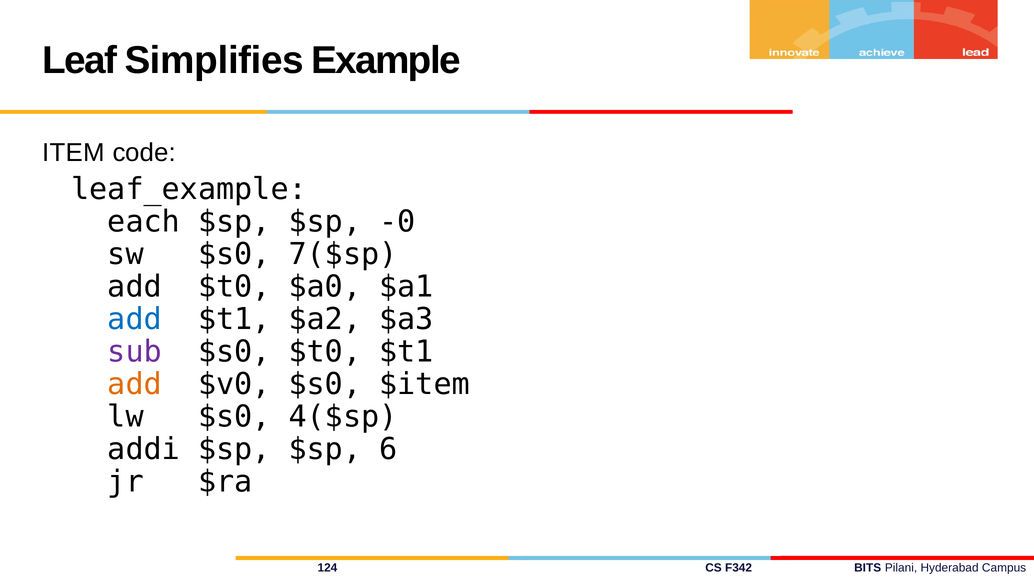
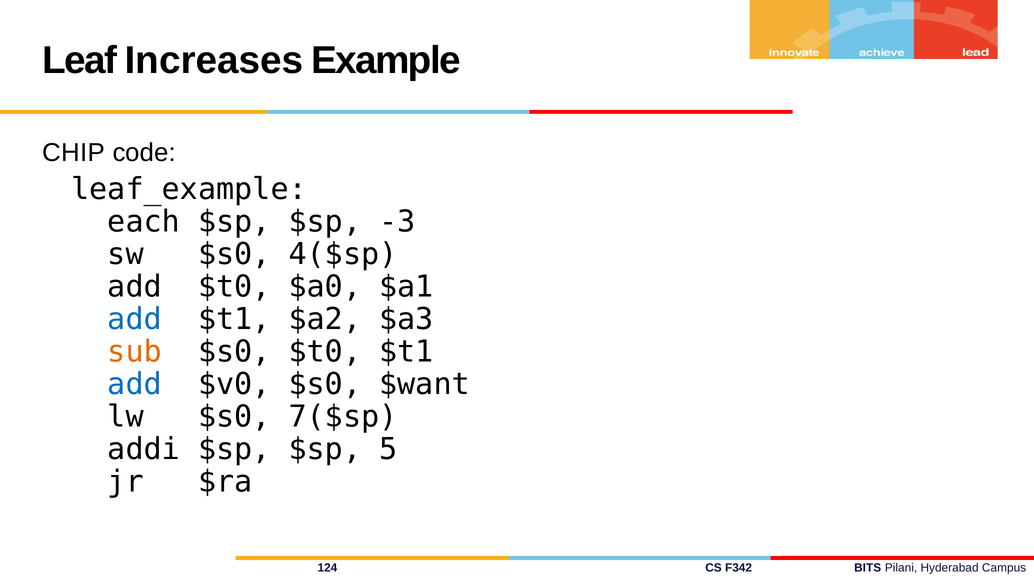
Simplifies: Simplifies -> Increases
ITEM: ITEM -> CHIP
-0: -0 -> -3
7($sp: 7($sp -> 4($sp
sub colour: purple -> orange
add at (135, 384) colour: orange -> blue
$item: $item -> $want
4($sp: 4($sp -> 7($sp
6: 6 -> 5
